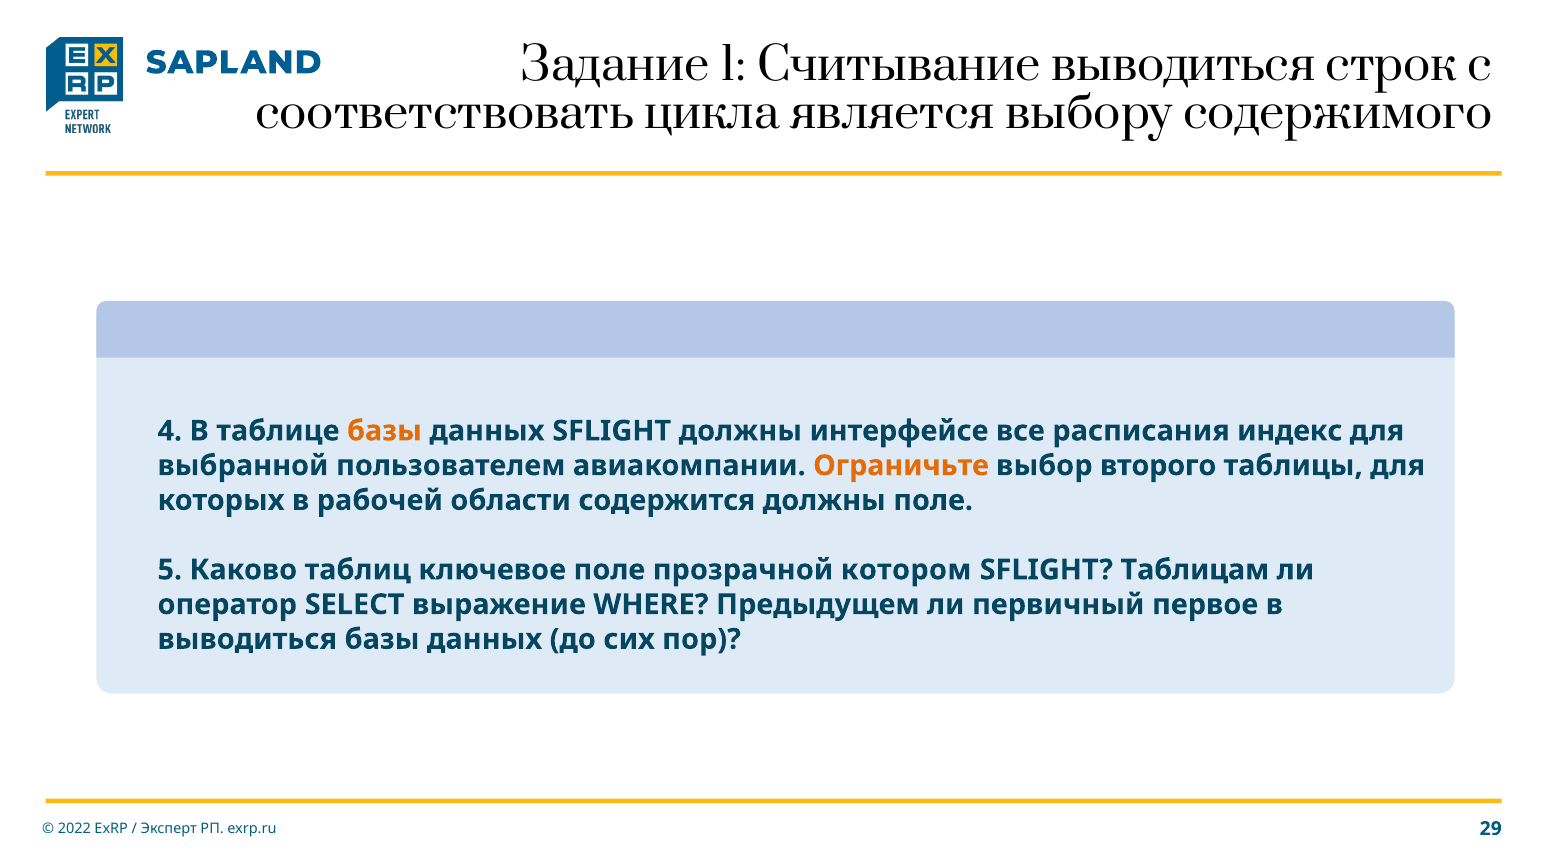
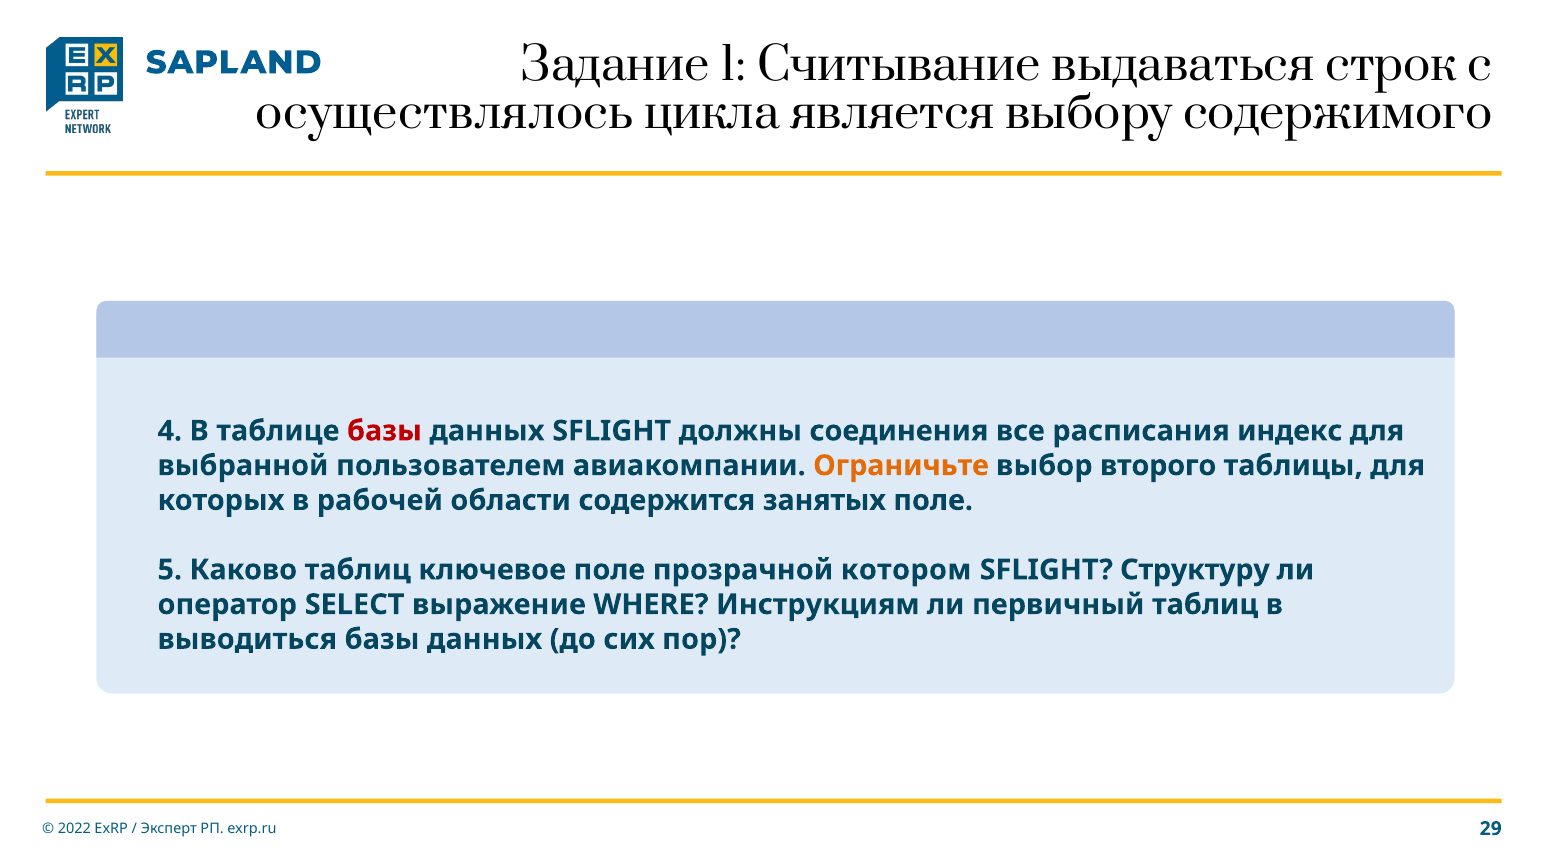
Считывание выводиться: выводиться -> выдаваться
соответствовать: соответствовать -> осуществлялось
базы at (384, 431) colour: orange -> red
интерфейсе: интерфейсе -> соединения
содержится должны: должны -> занятых
Таблицам: Таблицам -> Структуру
Предыдущем: Предыдущем -> Инструкциям
первичный первое: первое -> таблиц
